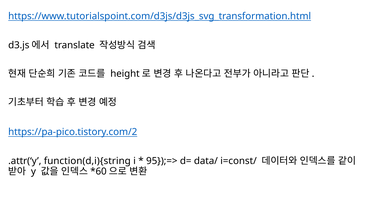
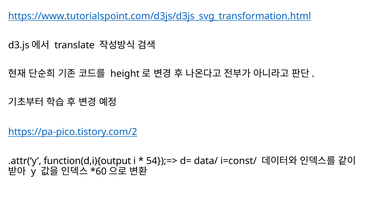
function(d,i){string: function(d,i){string -> function(d,i){output
95});=>: 95});=> -> 54});=>
